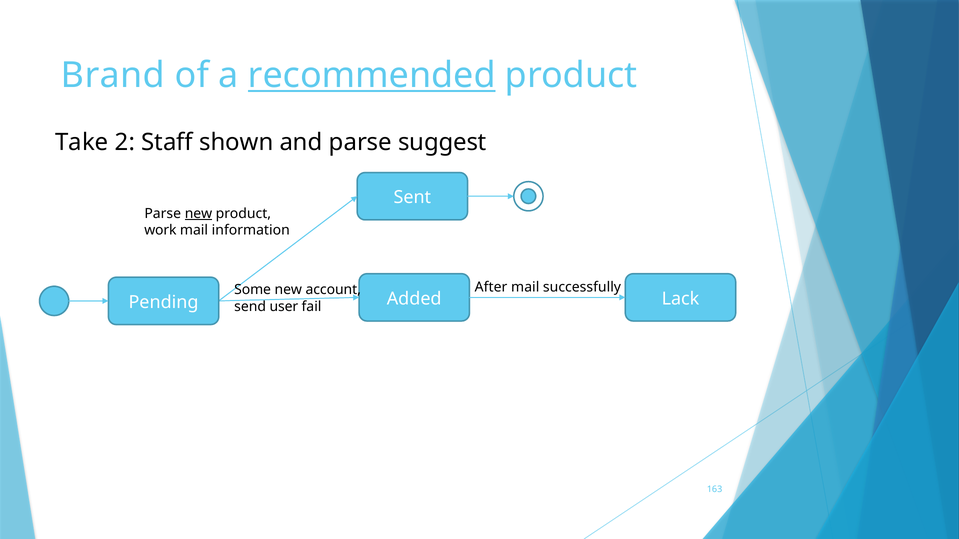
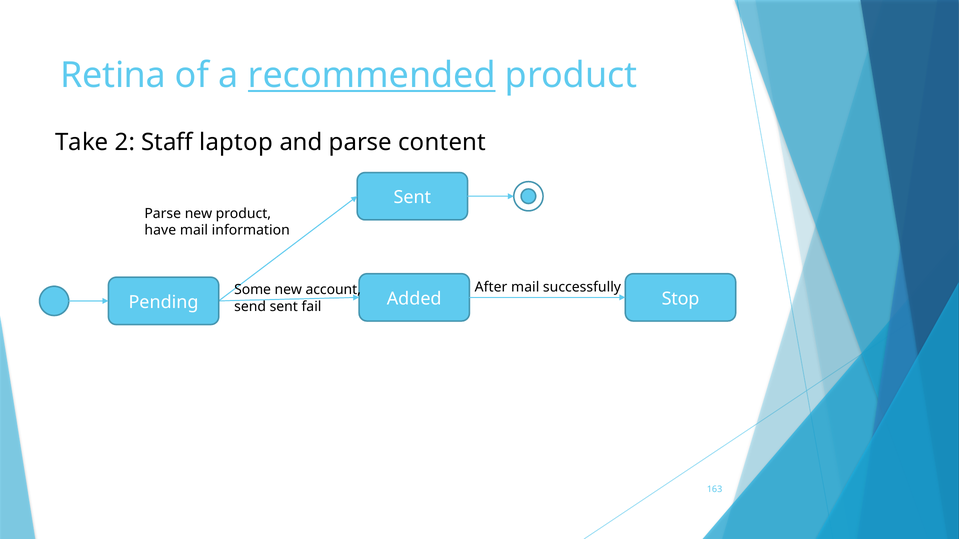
Brand: Brand -> Retina
shown: shown -> laptop
suggest: suggest -> content
new at (198, 214) underline: present -> none
work: work -> have
Lack: Lack -> Stop
send user: user -> sent
